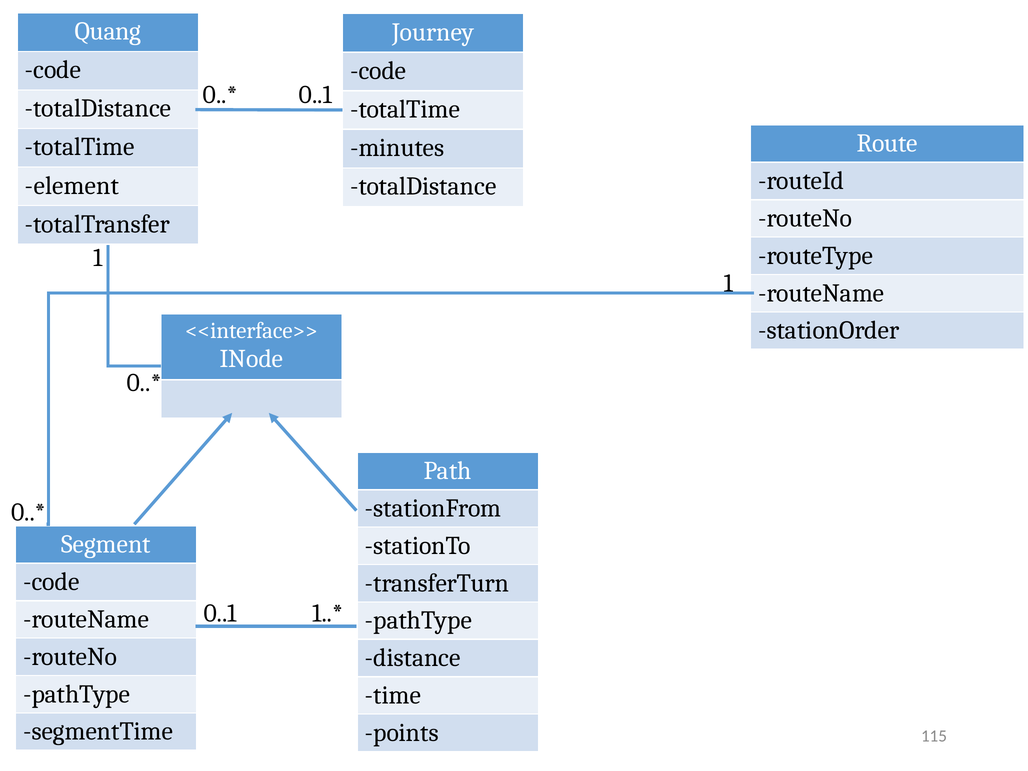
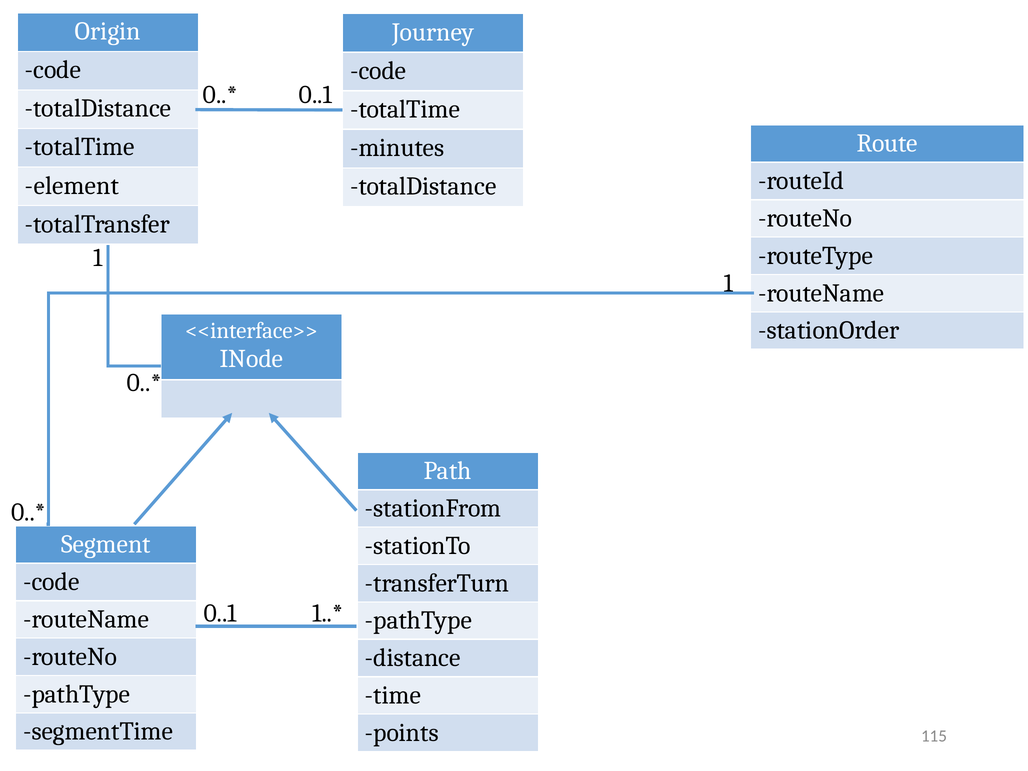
Quang: Quang -> Origin
